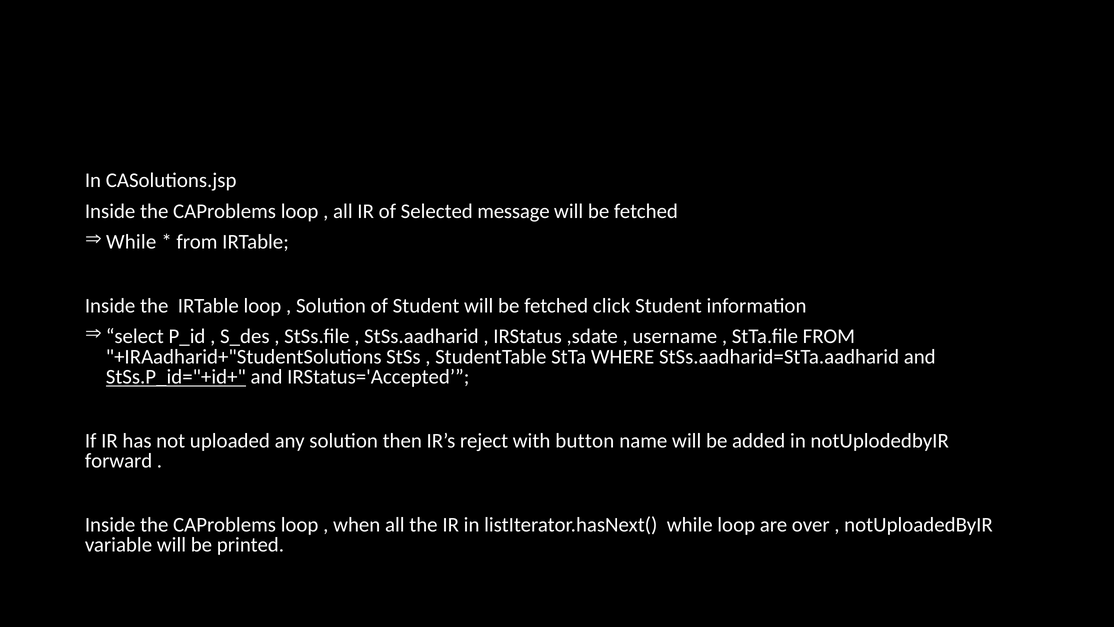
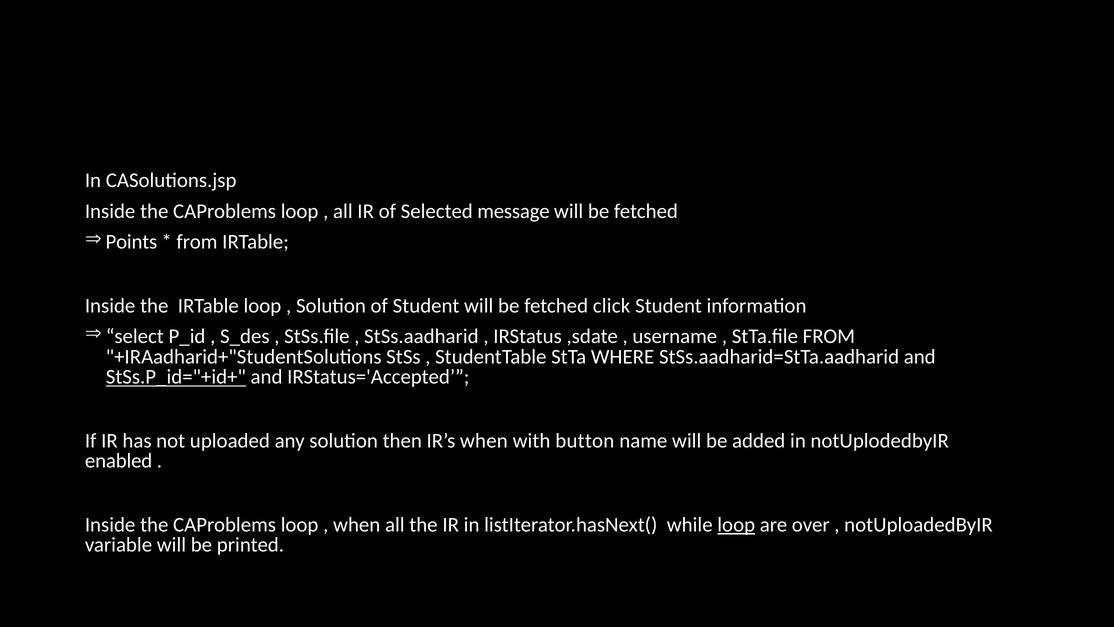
While at (131, 242): While -> Points
IR’s reject: reject -> when
forward: forward -> enabled
loop at (736, 524) underline: none -> present
